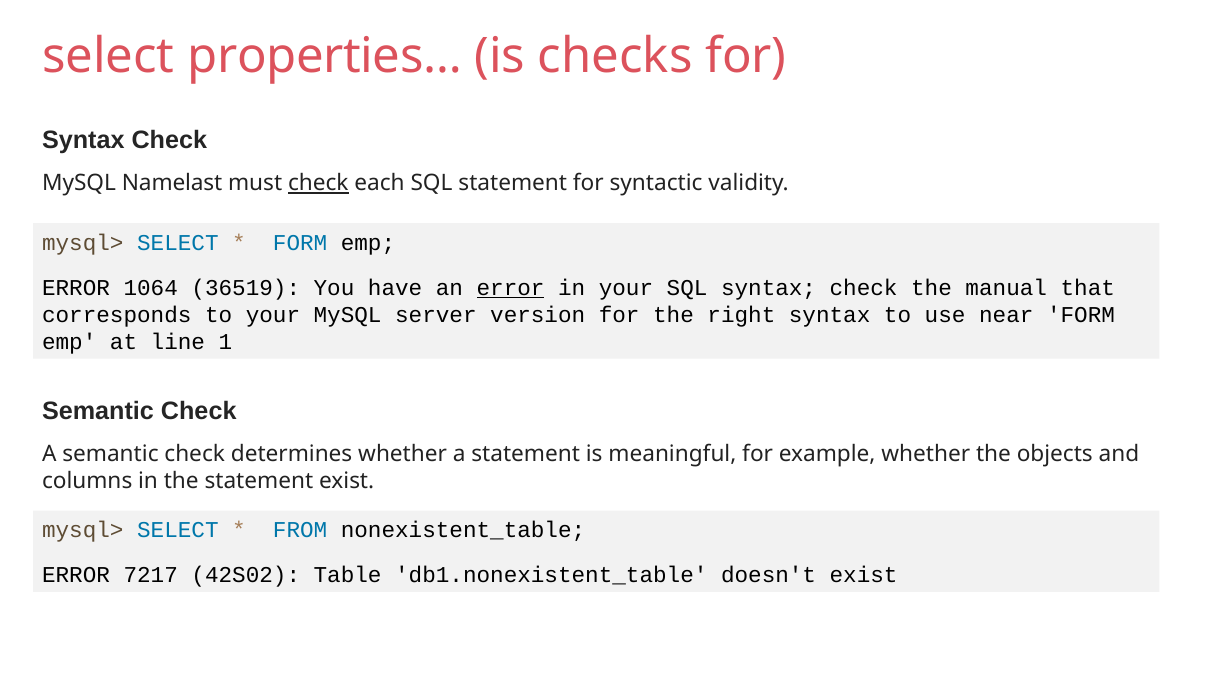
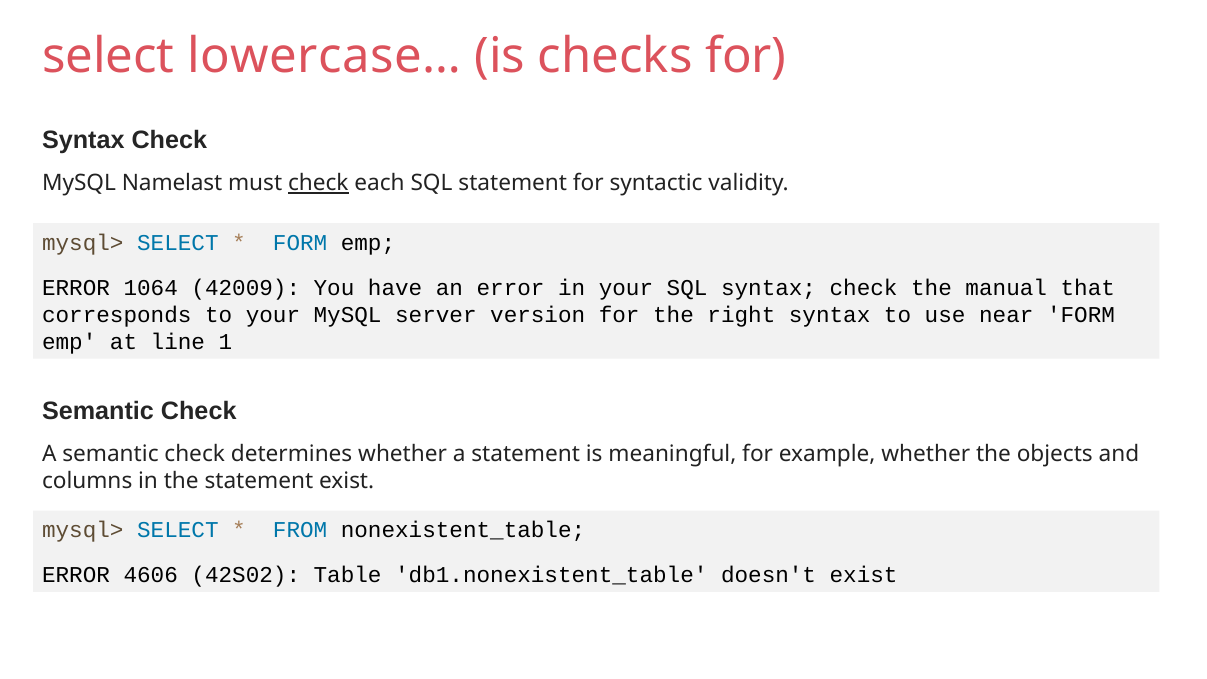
properties…: properties… -> lowercase…
36519: 36519 -> 42009
error at (511, 288) underline: present -> none
7217: 7217 -> 4606
